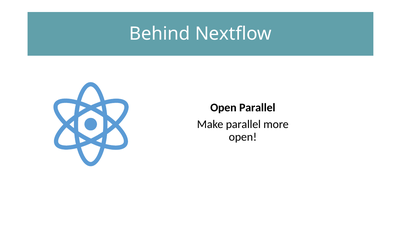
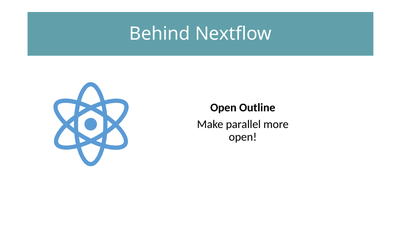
Open Parallel: Parallel -> Outline
